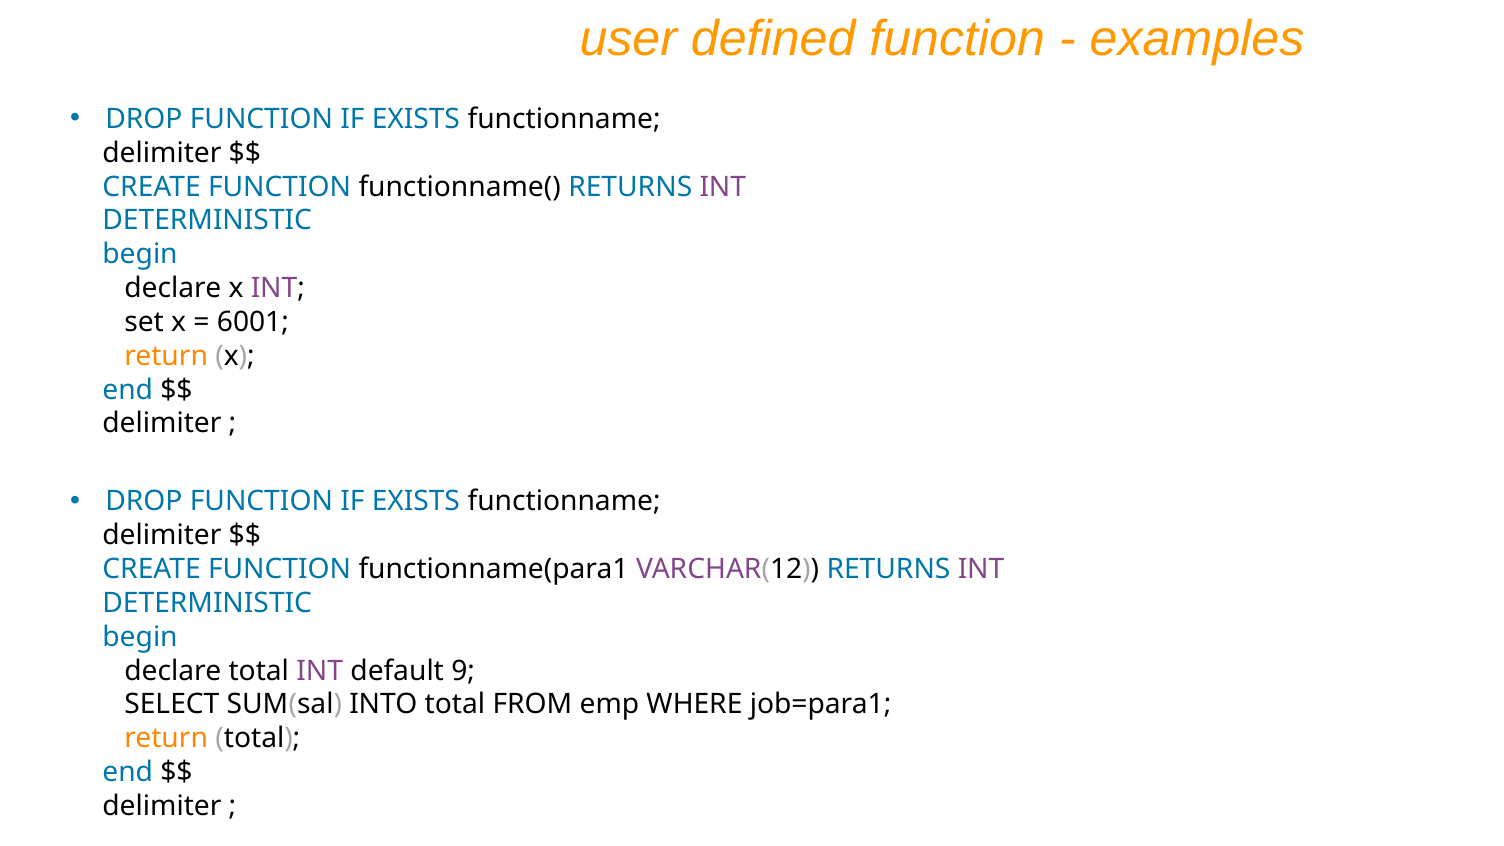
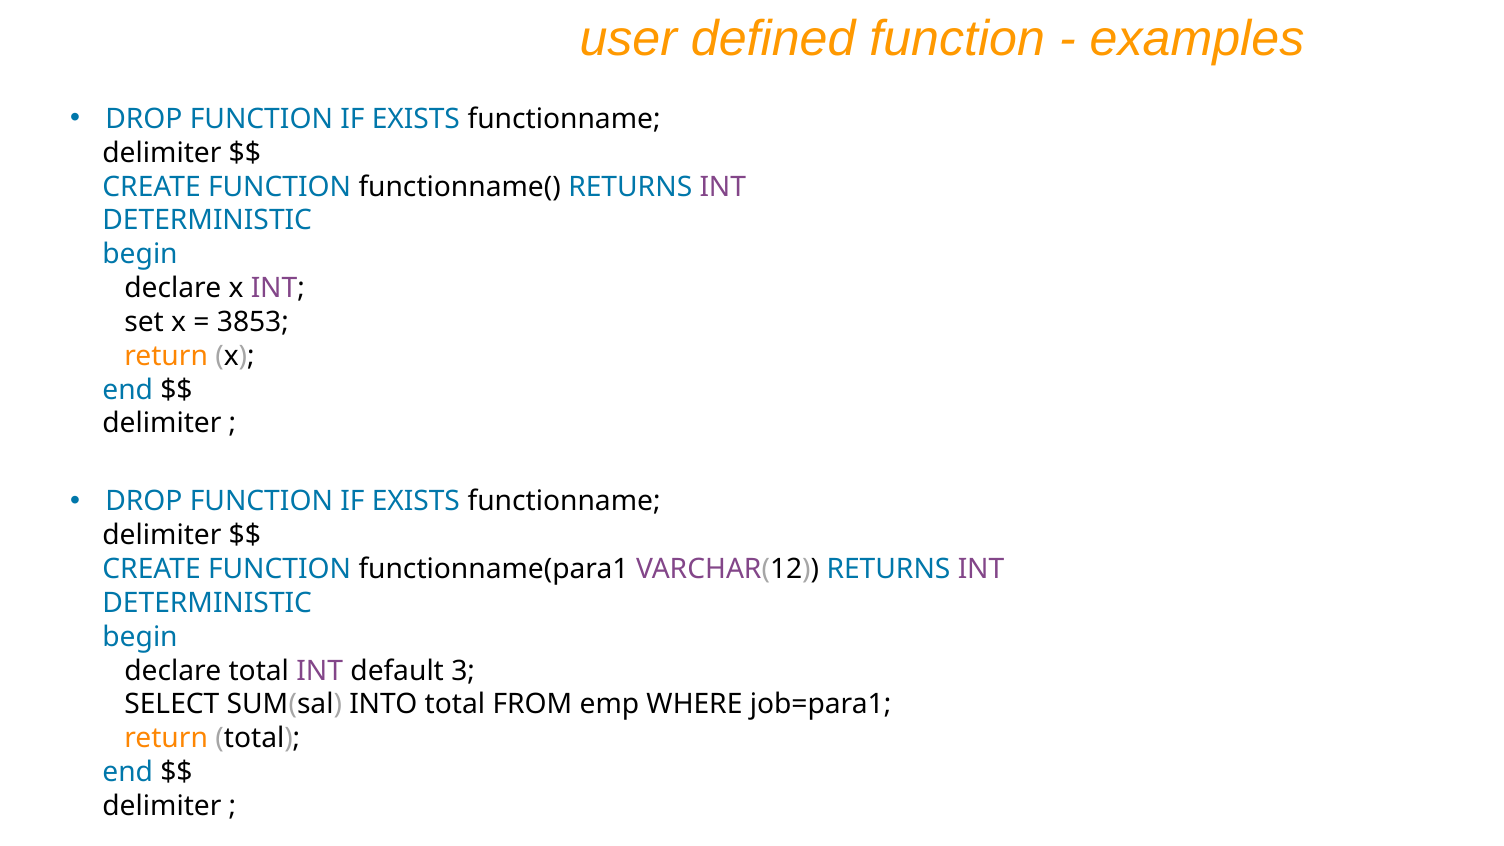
6001: 6001 -> 3853
9: 9 -> 3
